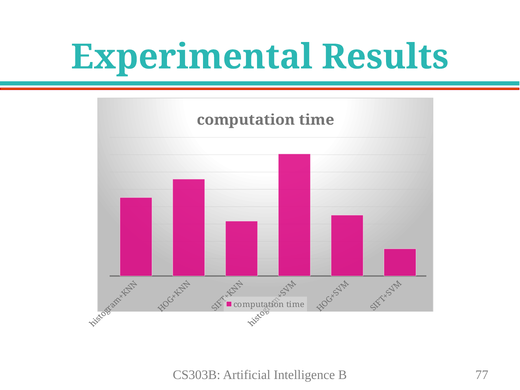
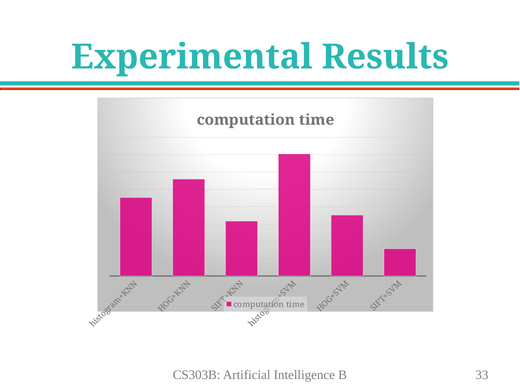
77: 77 -> 33
